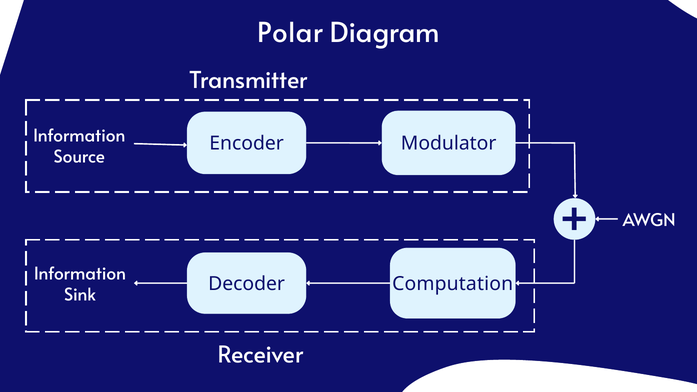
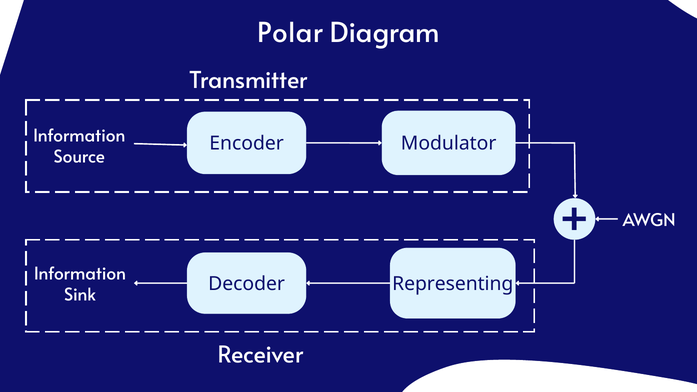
Computation: Computation -> Representing
